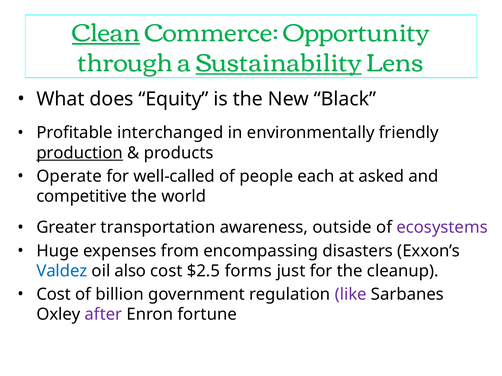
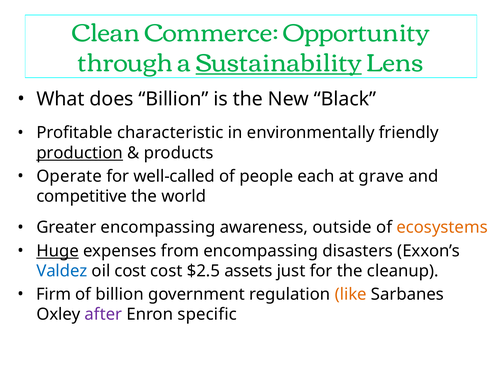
Clean underline: present -> none
does Equity: Equity -> Billion
interchanged: interchanged -> characteristic
asked: asked -> grave
Greater transportation: transportation -> encompassing
ecosystems colour: purple -> orange
Huge underline: none -> present
oil also: also -> cost
forms: forms -> assets
Cost at (54, 295): Cost -> Firm
like colour: purple -> orange
fortune: fortune -> specific
